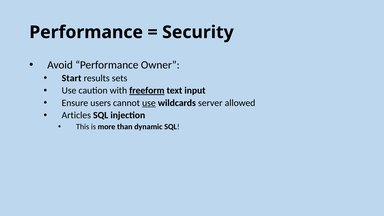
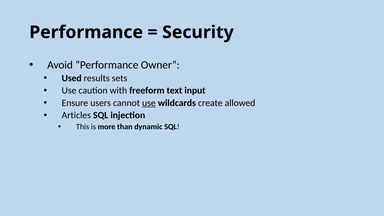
Start: Start -> Used
freeform underline: present -> none
server: server -> create
